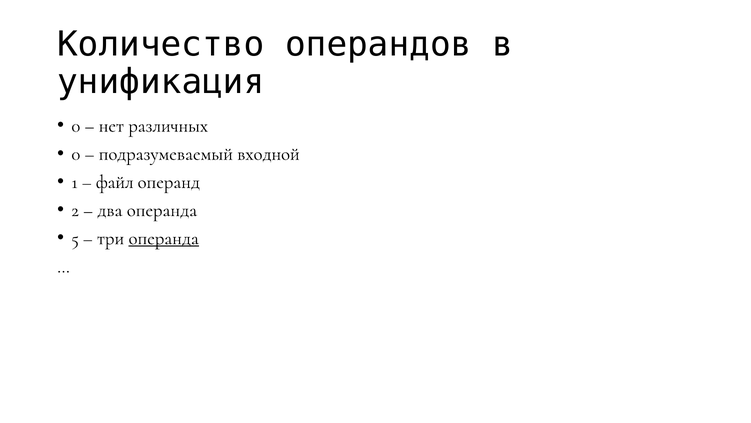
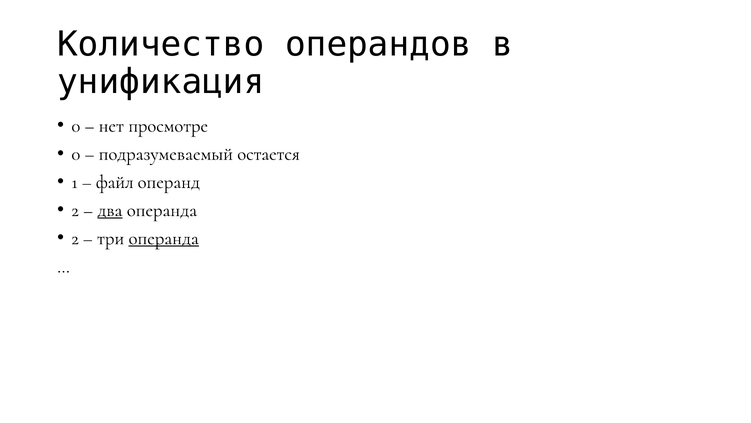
различных: различных -> просмотре
входной: входной -> остается
два underline: none -> present
5 at (75, 238): 5 -> 2
